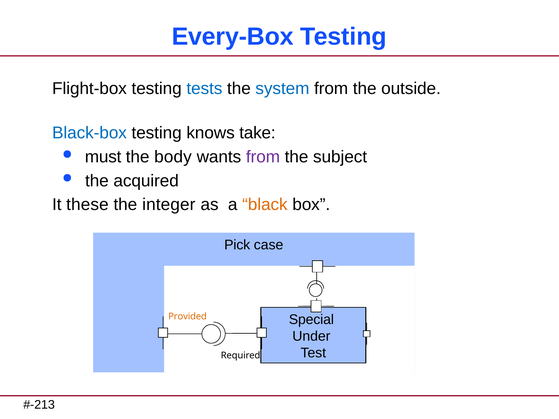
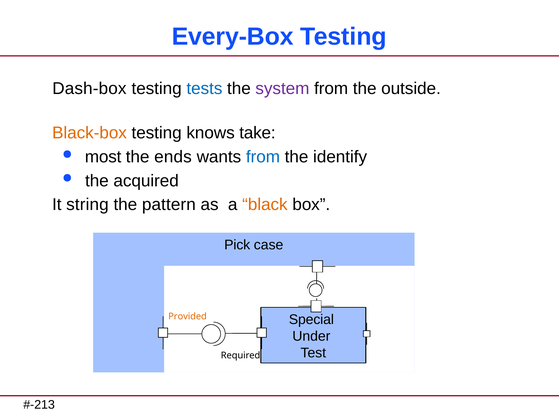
Flight-box: Flight-box -> Dash-box
system colour: blue -> purple
Black-box colour: blue -> orange
must: must -> most
body: body -> ends
from at (263, 157) colour: purple -> blue
subject: subject -> identify
these: these -> string
integer: integer -> pattern
